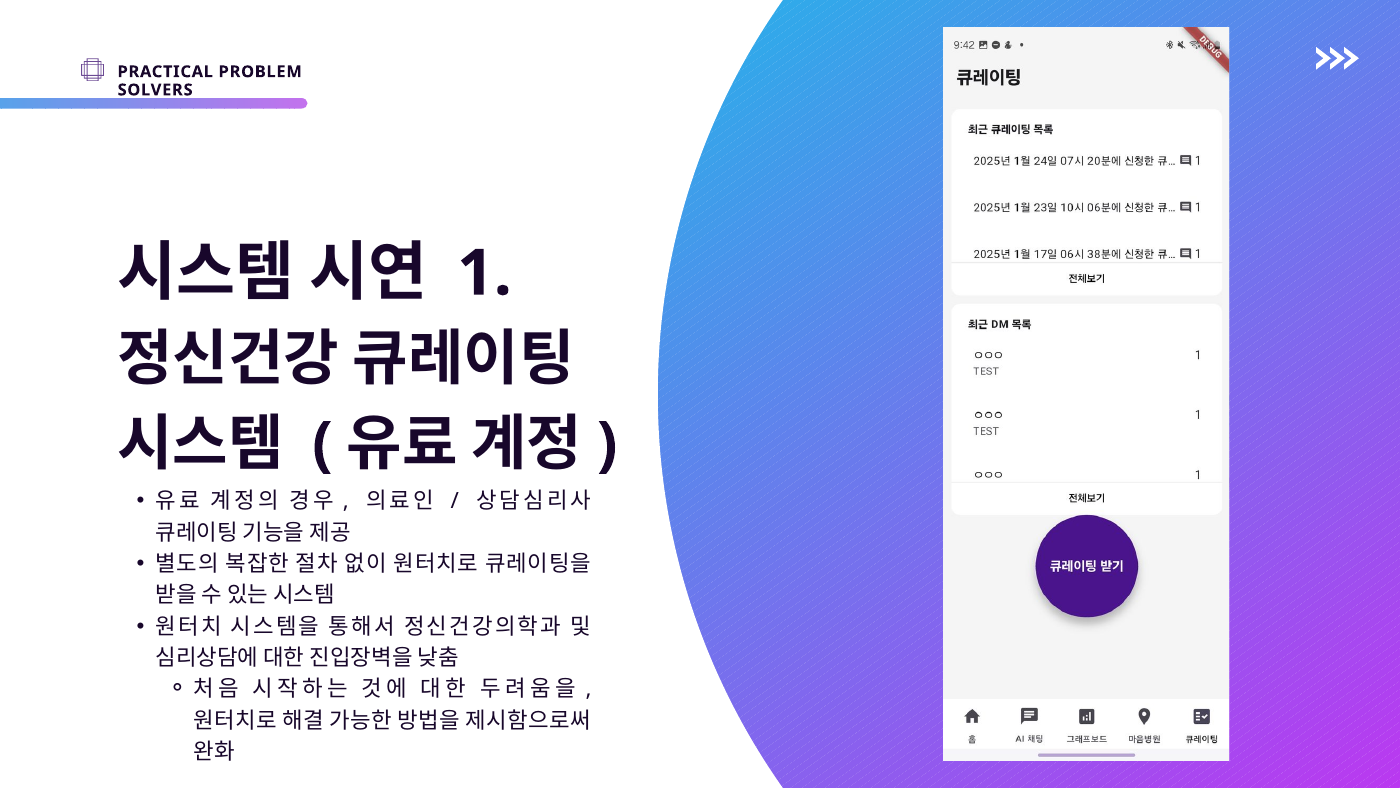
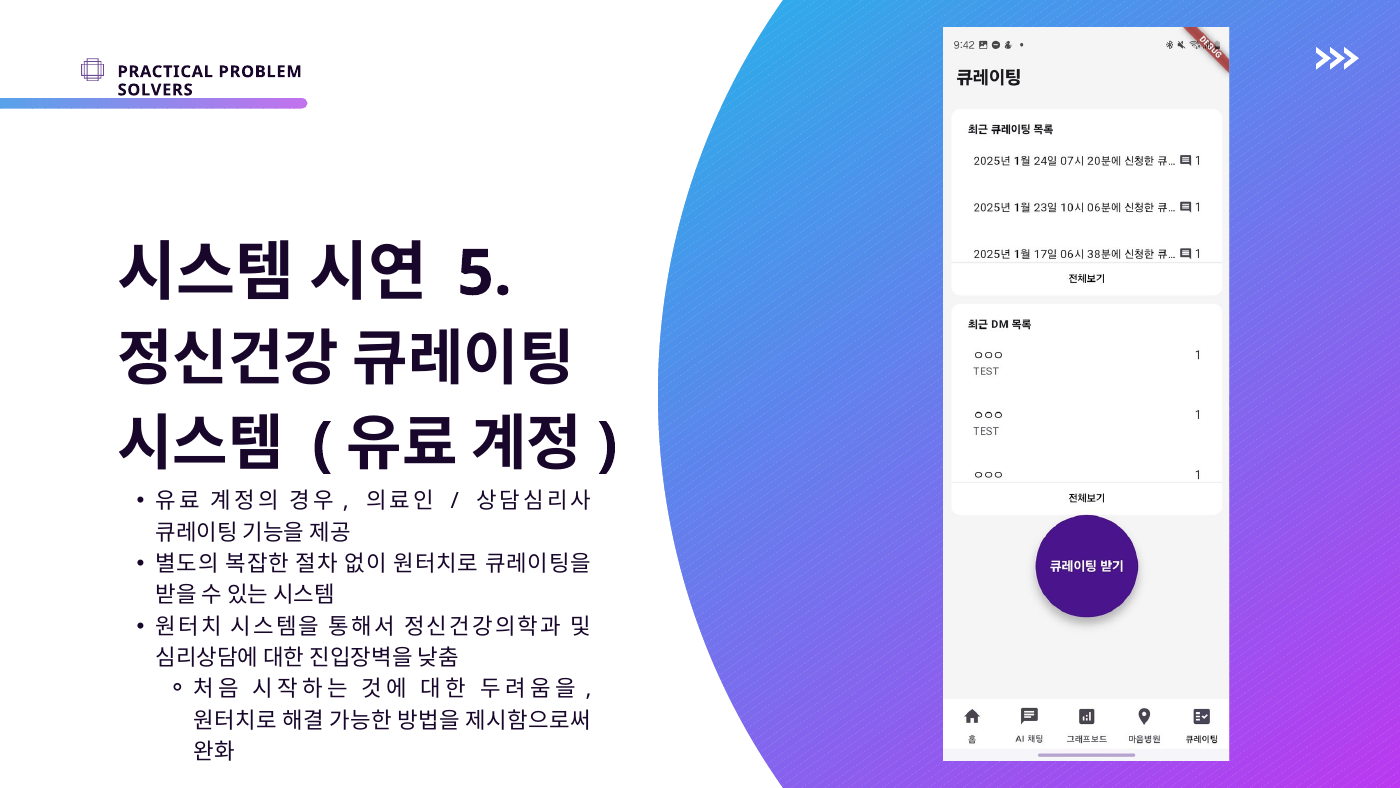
1: 1 -> 5
